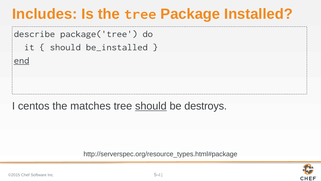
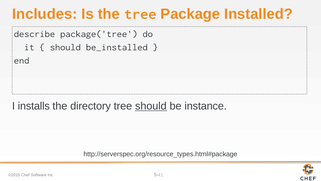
end underline: present -> none
centos: centos -> installs
matches: matches -> directory
destroys: destroys -> instance
